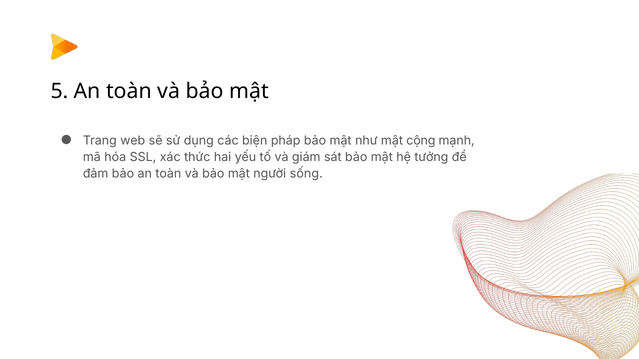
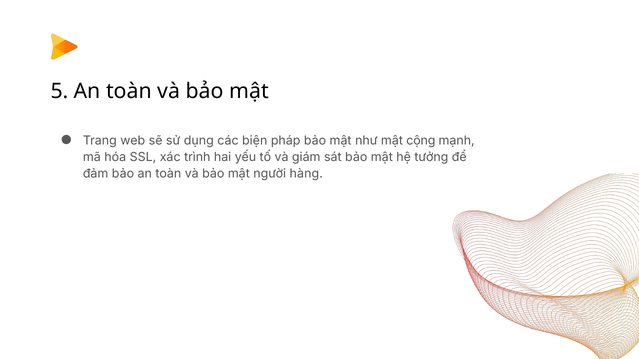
thức: thức -> trình
sống: sống -> hàng
